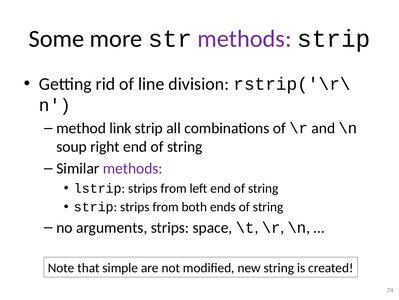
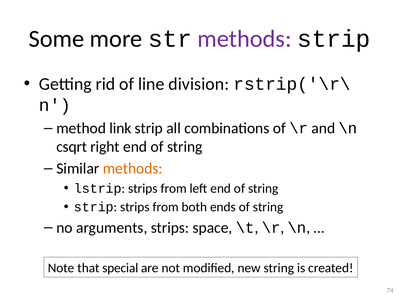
soup: soup -> csqrt
methods at (133, 168) colour: purple -> orange
simple: simple -> special
